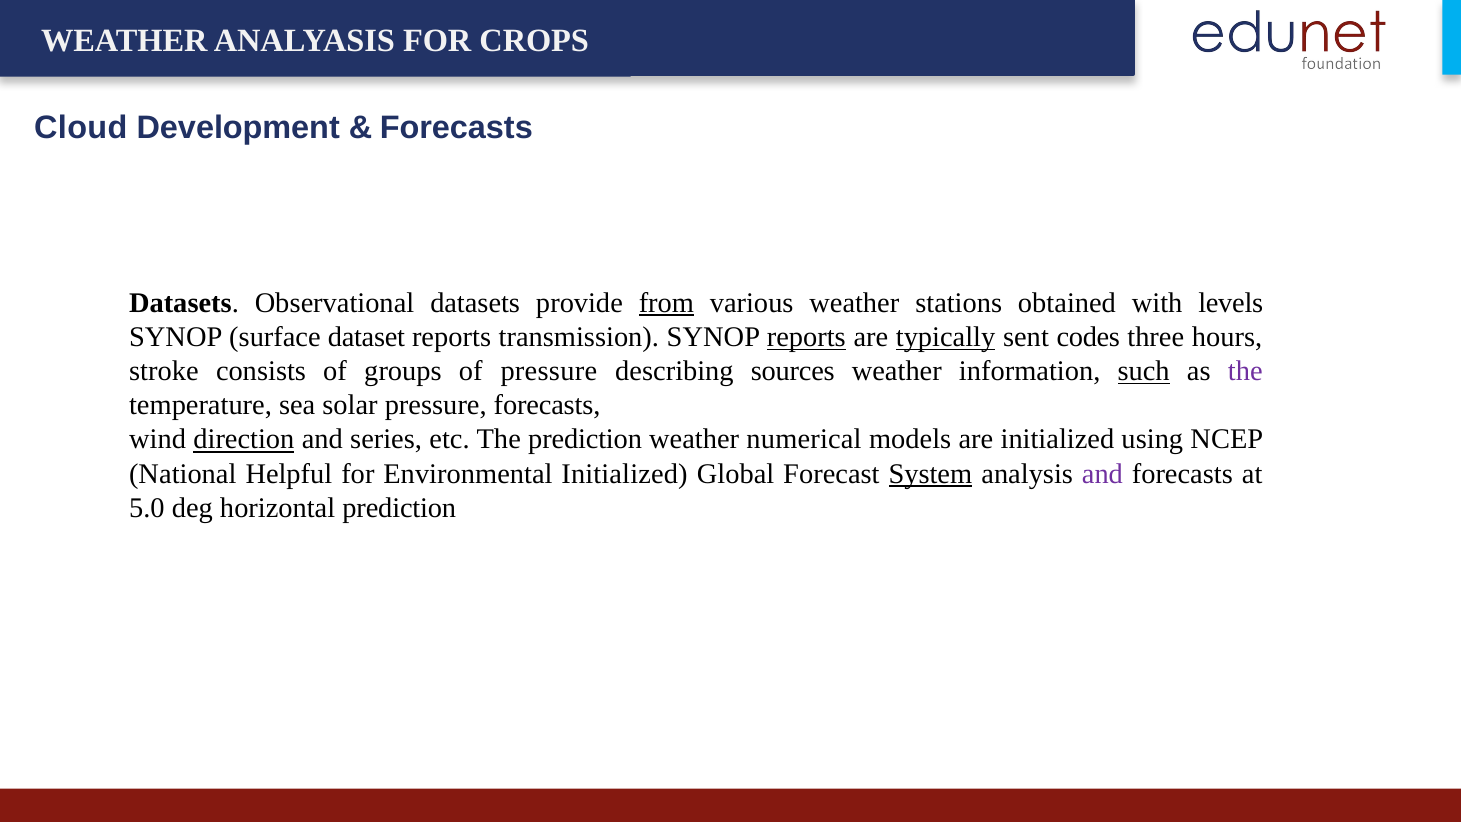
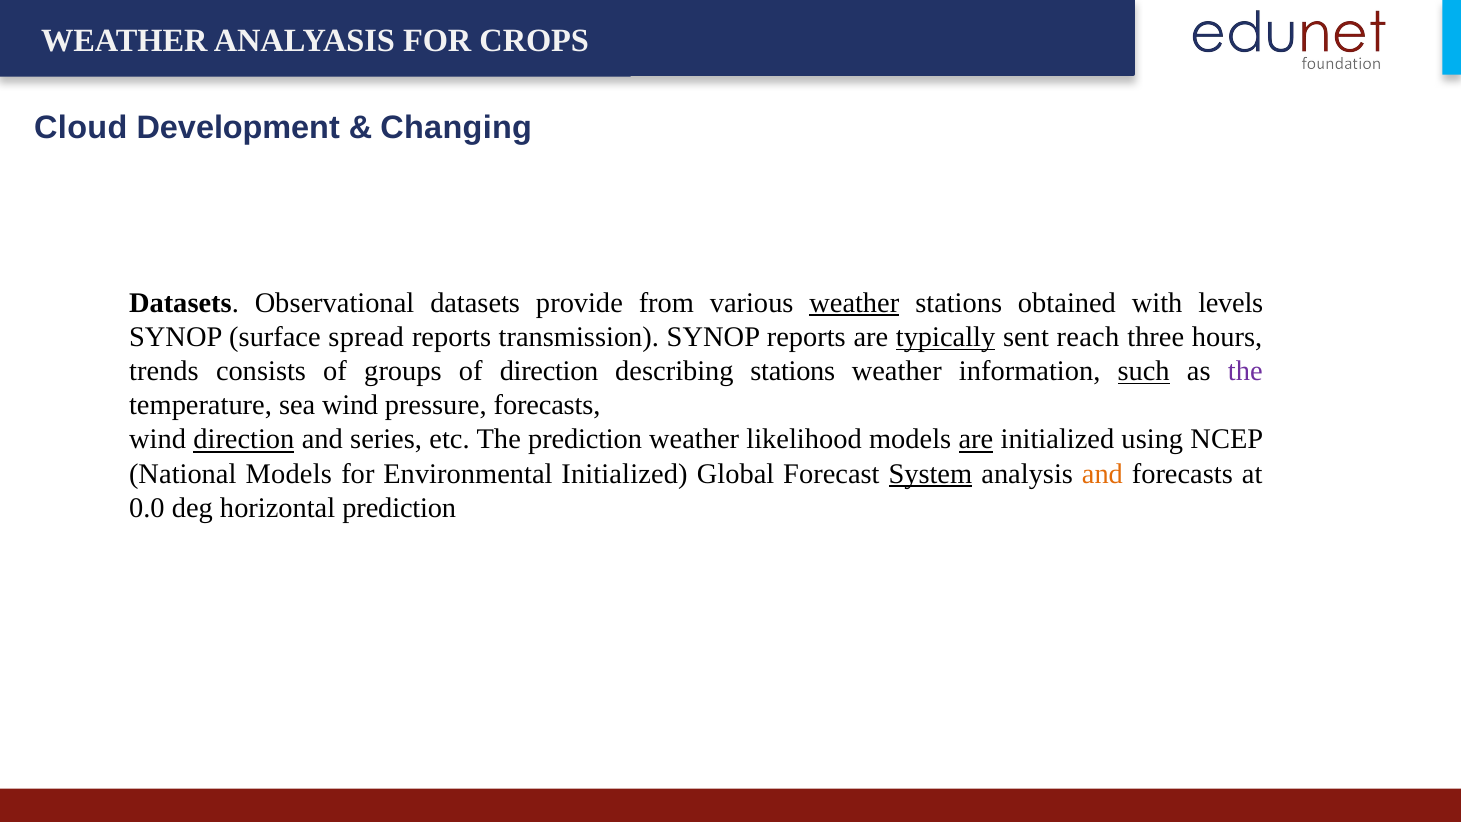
Forecasts at (456, 128): Forecasts -> Changing
from underline: present -> none
weather at (854, 303) underline: none -> present
dataset: dataset -> spread
reports at (806, 337) underline: present -> none
codes: codes -> reach
stroke: stroke -> trends
of pressure: pressure -> direction
describing sources: sources -> stations
sea solar: solar -> wind
numerical: numerical -> likelihood
are at (976, 439) underline: none -> present
National Helpful: Helpful -> Models
and at (1102, 474) colour: purple -> orange
5.0: 5.0 -> 0.0
